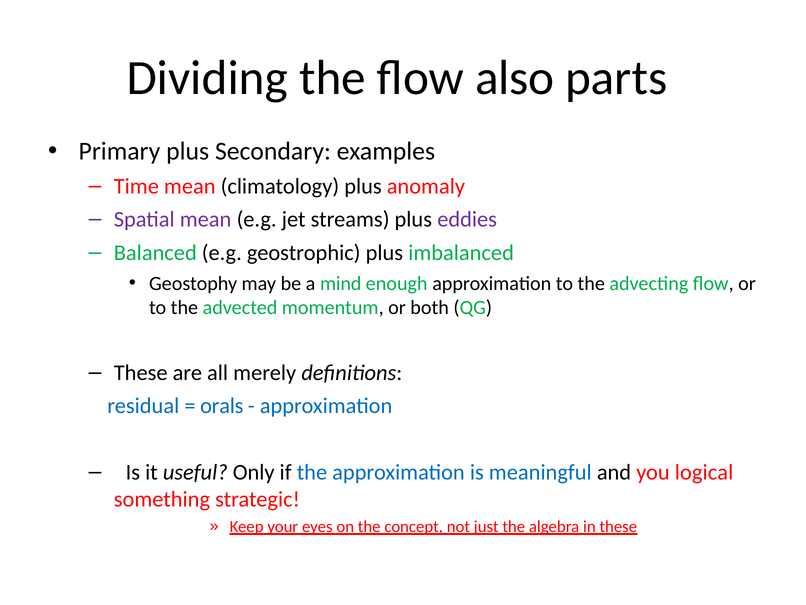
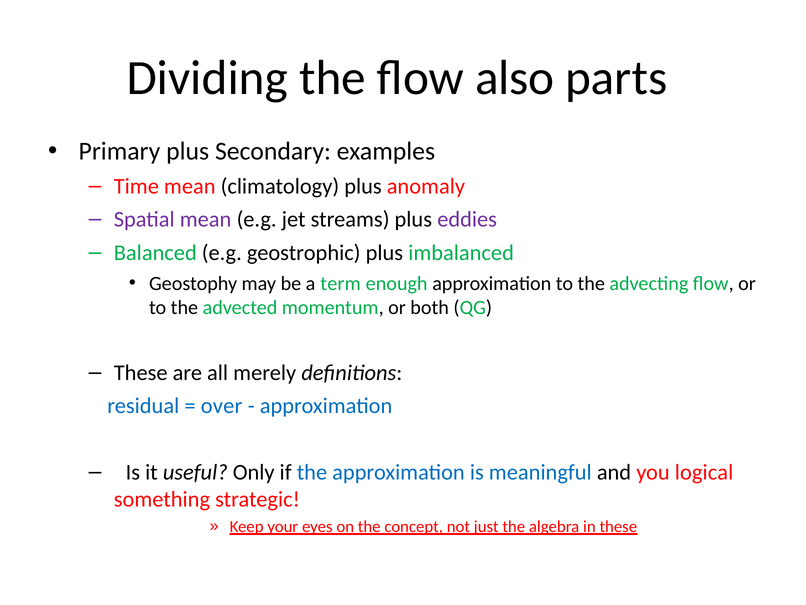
mind: mind -> term
orals: orals -> over
